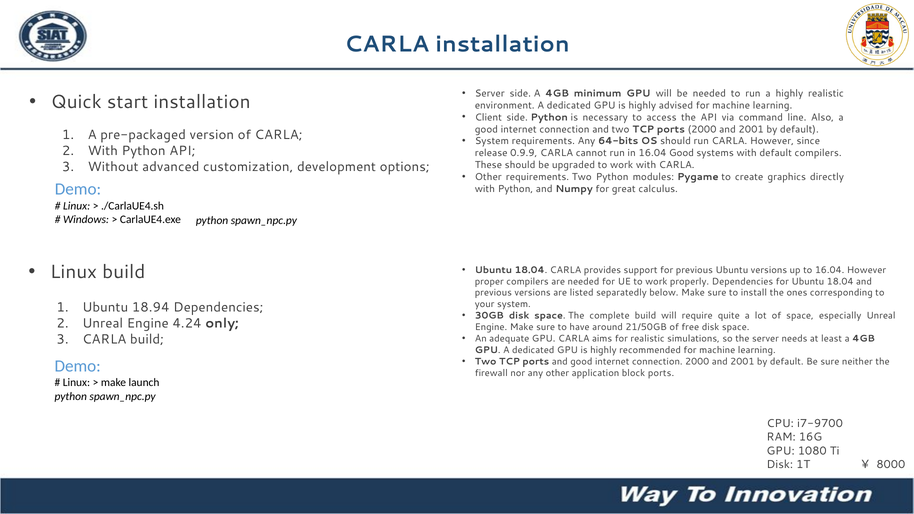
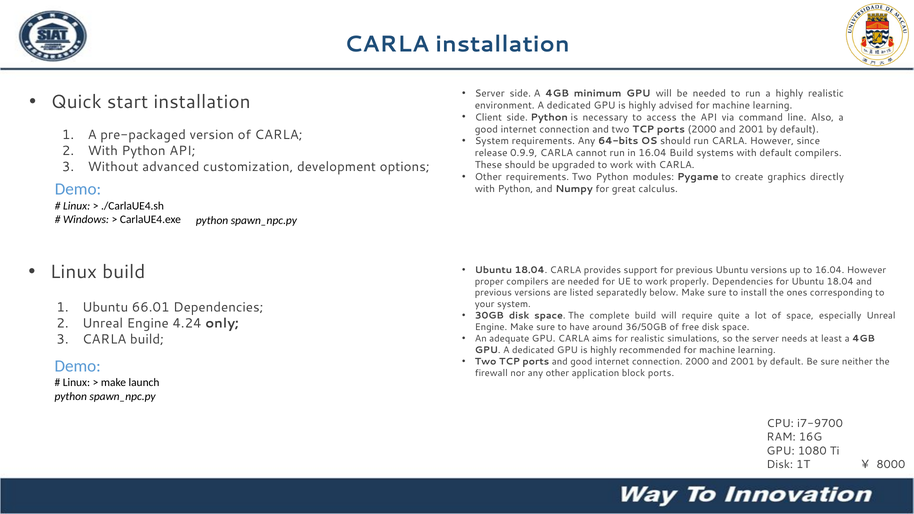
16.04 Good: Good -> Build
18.94: 18.94 -> 66.01
21/50GB: 21/50GB -> 36/50GB
